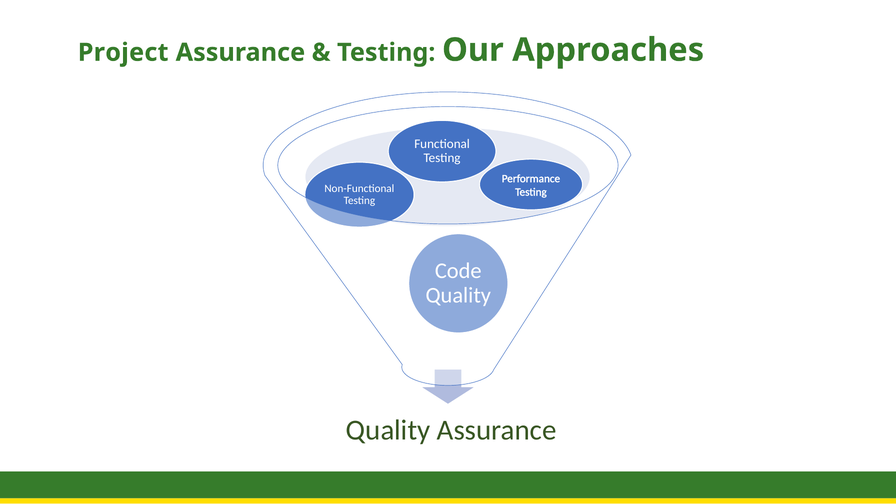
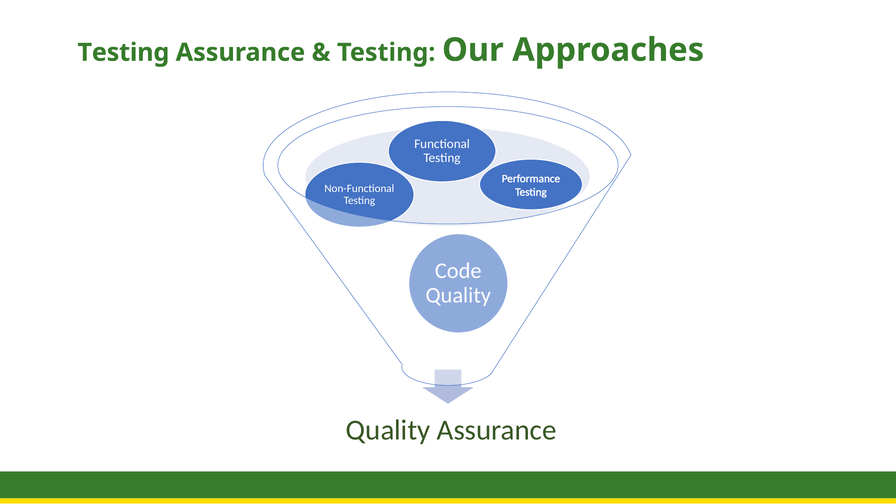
Project at (123, 52): Project -> Testing
